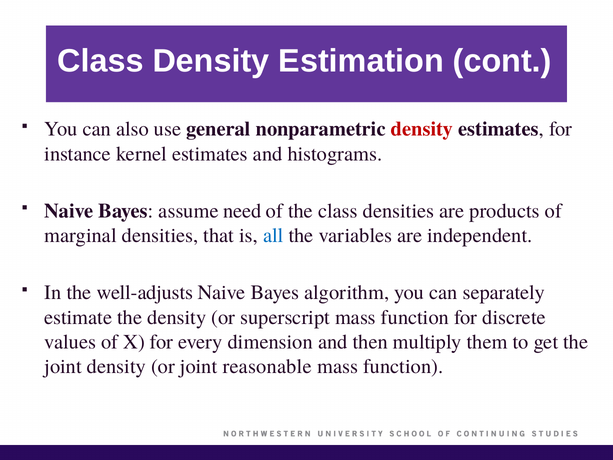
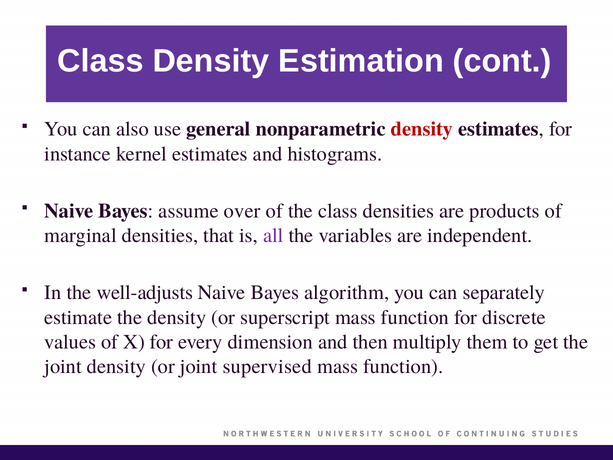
need: need -> over
all colour: blue -> purple
reasonable: reasonable -> supervised
